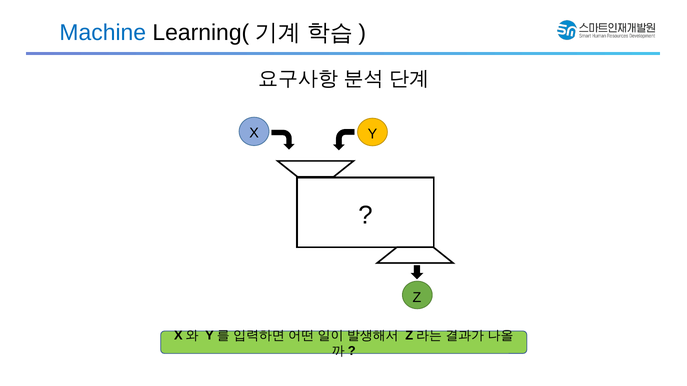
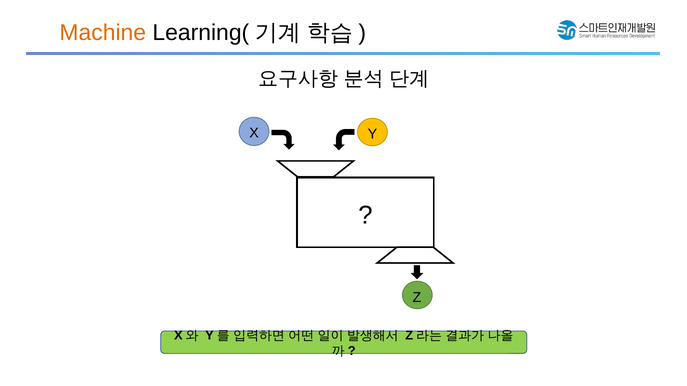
Machine colour: blue -> orange
